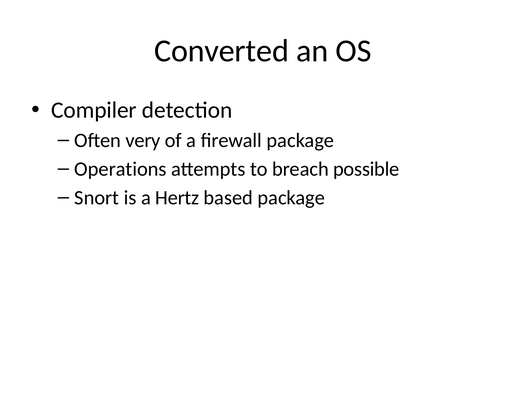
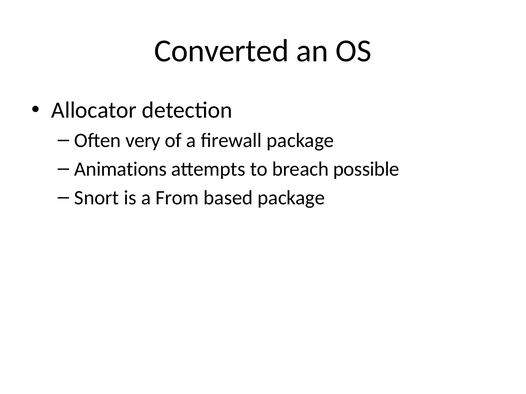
Compiler: Compiler -> Allocator
Operations: Operations -> Animations
Hertz: Hertz -> From
